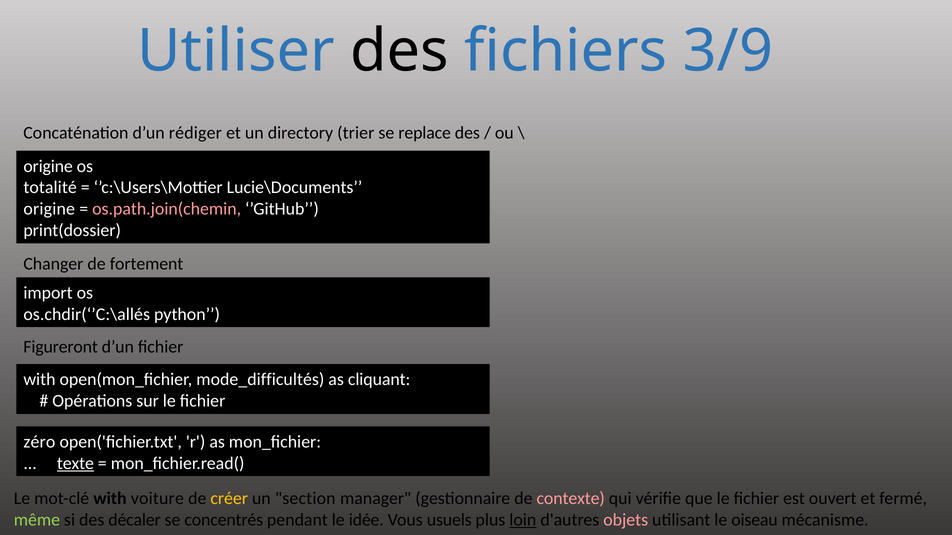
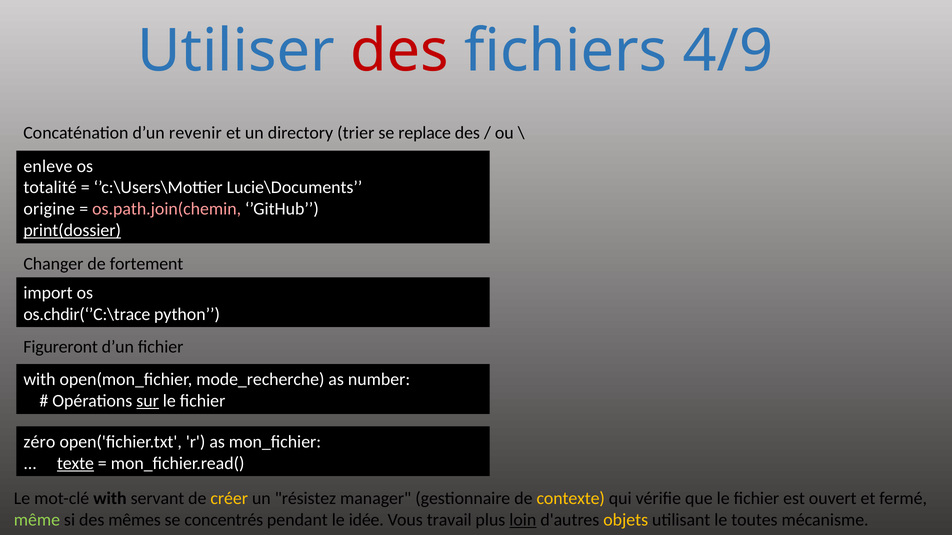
des at (400, 51) colour: black -> red
3/9: 3/9 -> 4/9
rédiger: rédiger -> revenir
origine at (48, 166): origine -> enleve
print(dossier underline: none -> present
os.chdir(‘’C:\allés: os.chdir(‘’C:\allés -> os.chdir(‘’C:\trace
mode_difficultés: mode_difficultés -> mode_recherche
cliquant: cliquant -> number
sur underline: none -> present
voiture: voiture -> servant
section: section -> résistez
contexte colour: pink -> yellow
décaler: décaler -> mêmes
usuels: usuels -> travail
objets colour: pink -> yellow
oiseau: oiseau -> toutes
